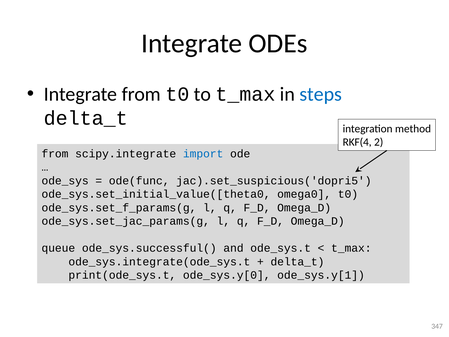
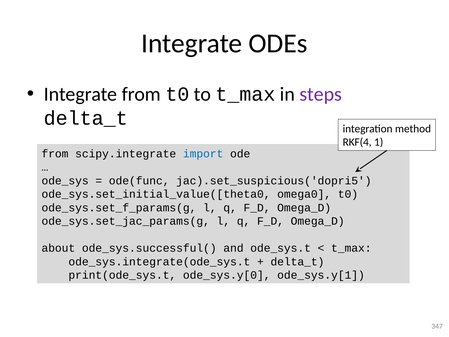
steps colour: blue -> purple
2: 2 -> 1
queue: queue -> about
